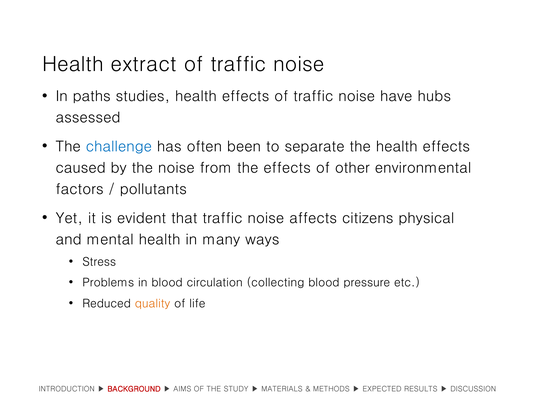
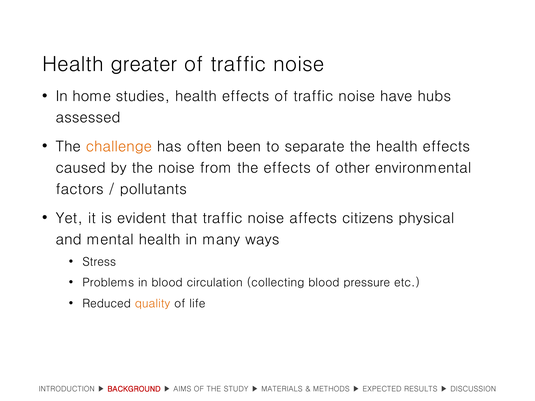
extract: extract -> greater
paths: paths -> home
challenge colour: blue -> orange
